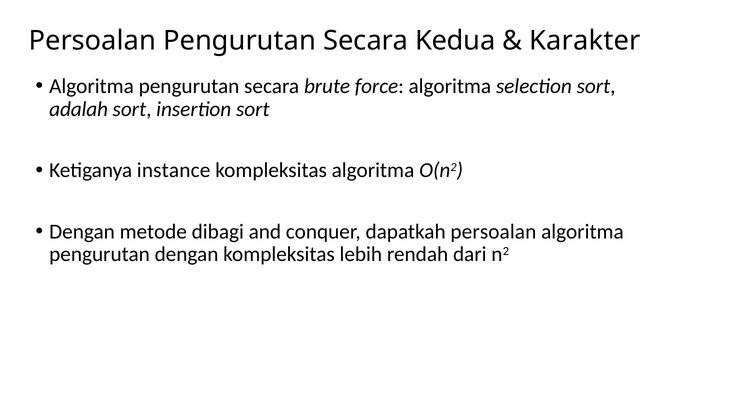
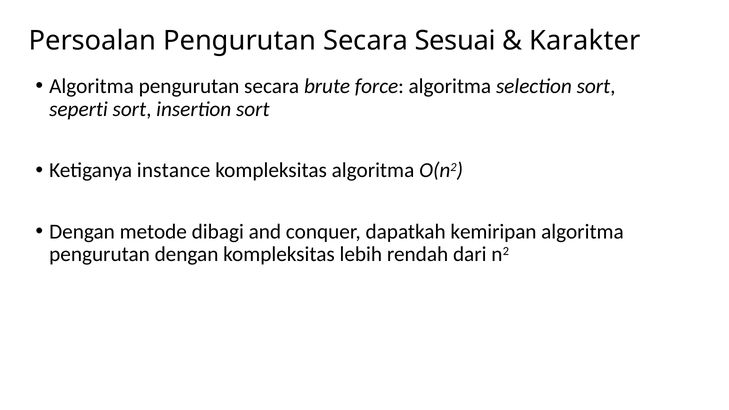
Kedua: Kedua -> Sesuai
adalah: adalah -> seperti
dapatkah persoalan: persoalan -> kemiripan
